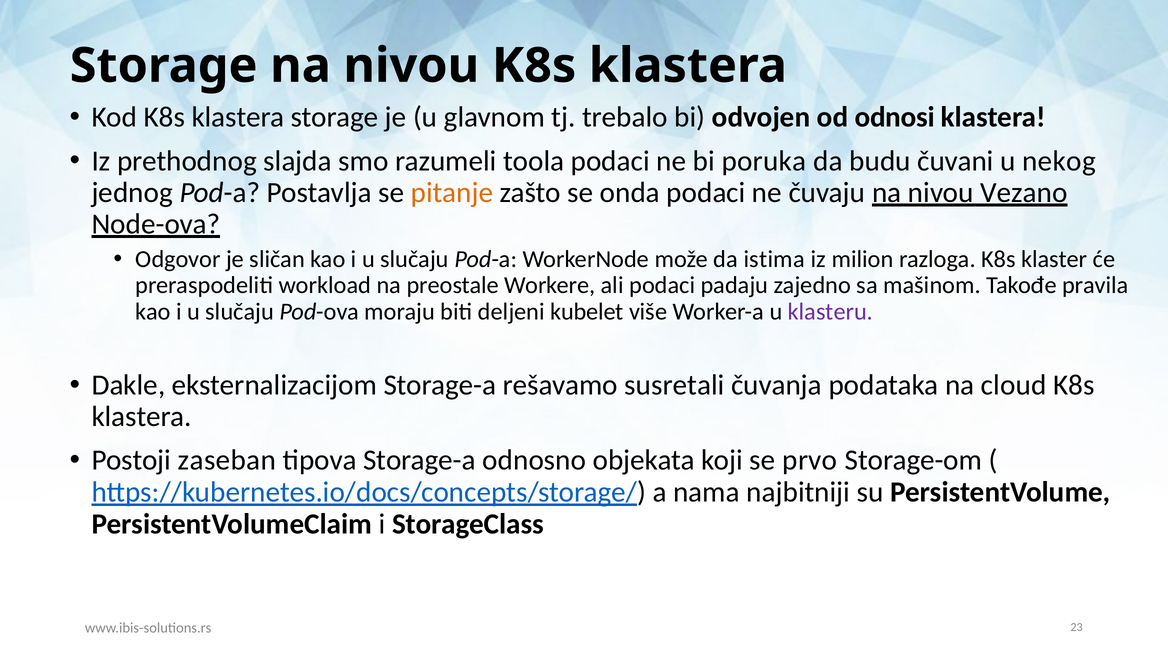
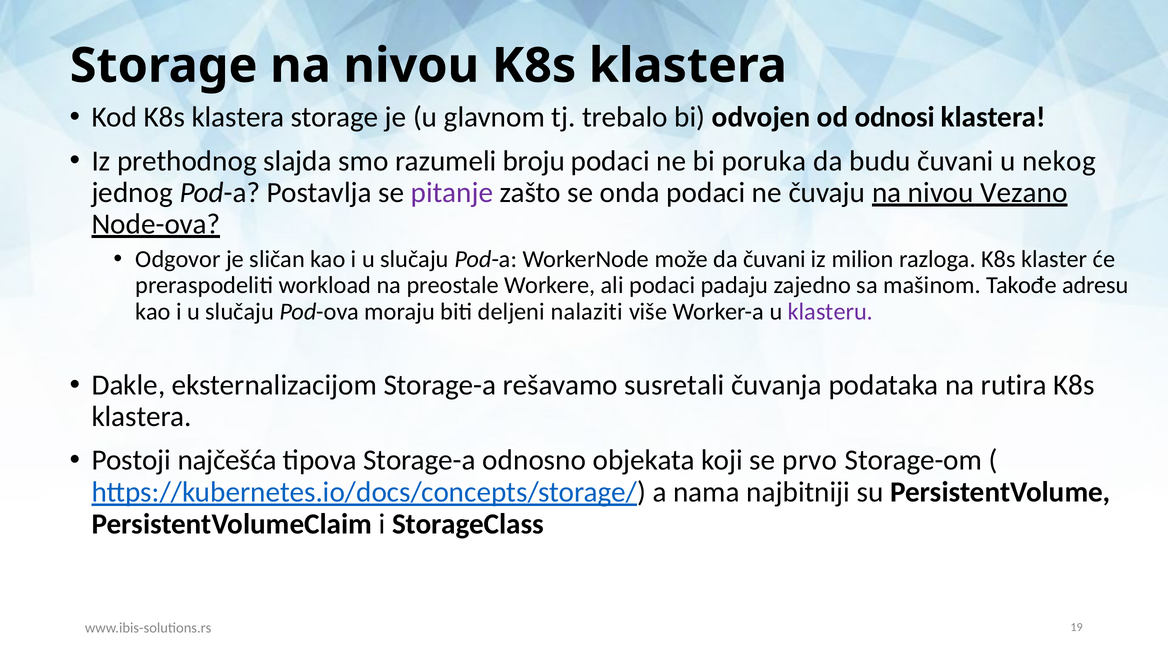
toola: toola -> broju
pitanje colour: orange -> purple
da istima: istima -> čuvani
pravila: pravila -> adresu
kubelet: kubelet -> nalaziti
cloud: cloud -> rutira
zaseban: zaseban -> najčešća
23: 23 -> 19
